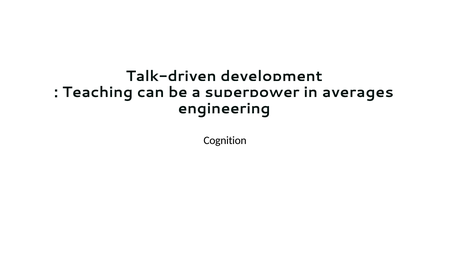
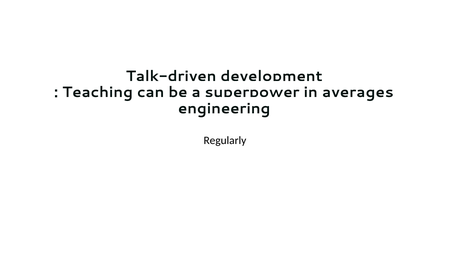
Cognition: Cognition -> Regularly
